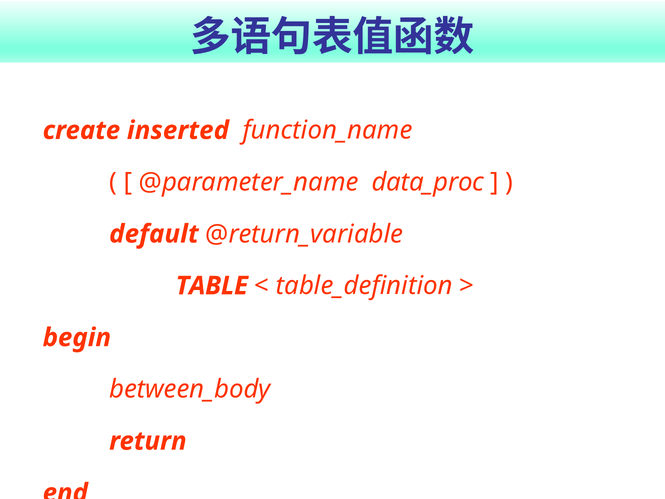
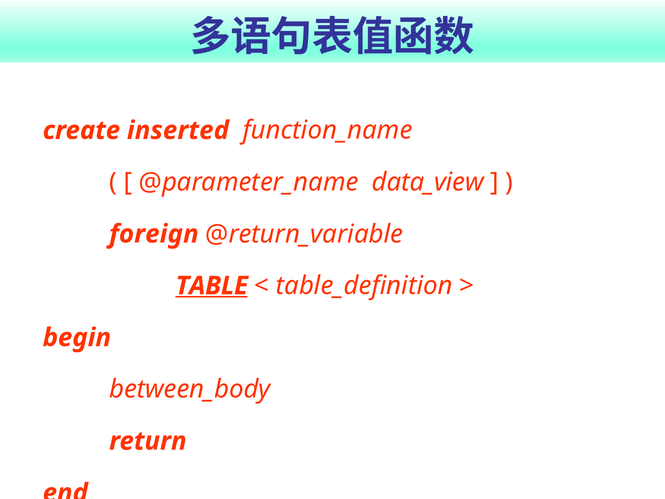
data_proc: data_proc -> data_view
default: default -> foreign
TABLE underline: none -> present
